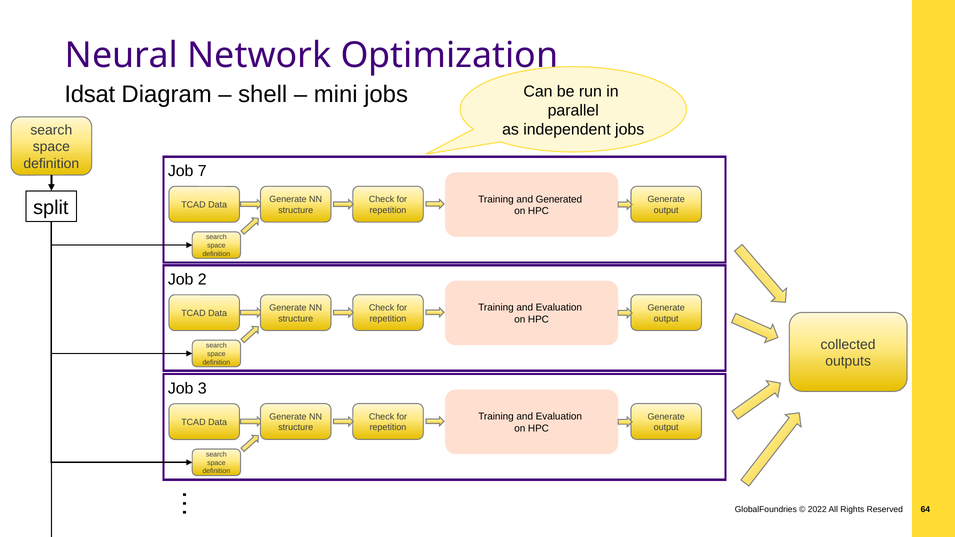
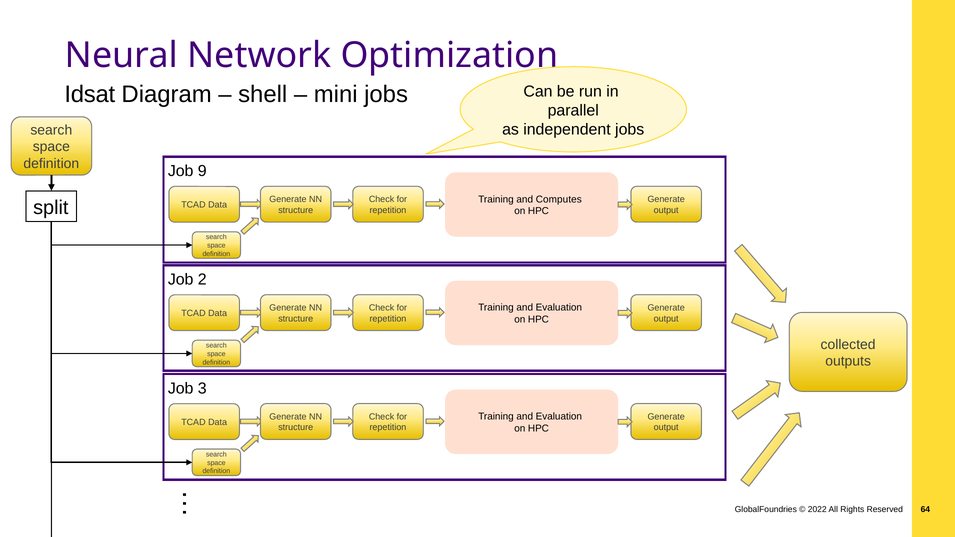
7: 7 -> 9
Generated: Generated -> Computes
